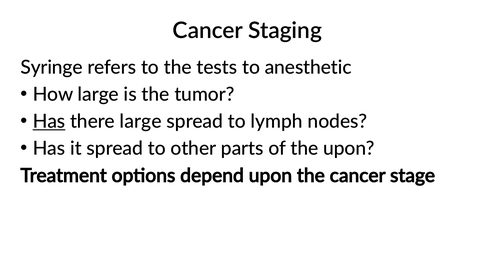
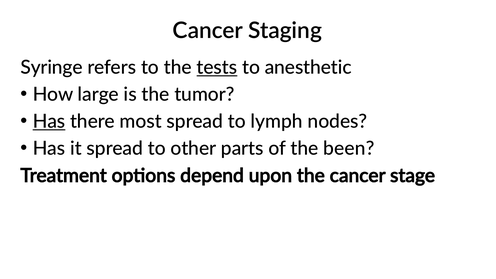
tests underline: none -> present
there large: large -> most
the upon: upon -> been
